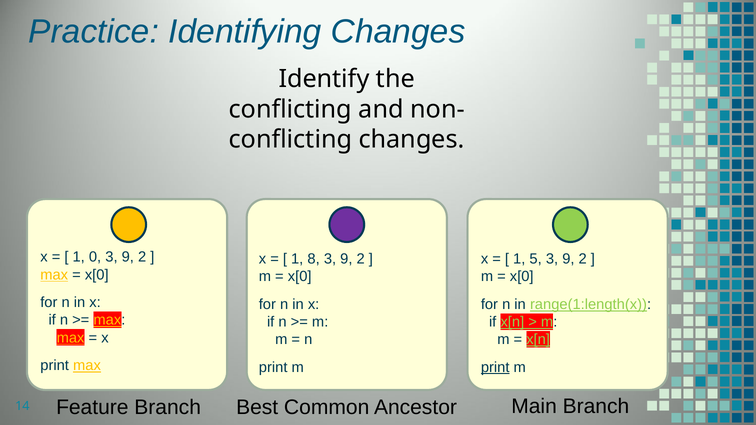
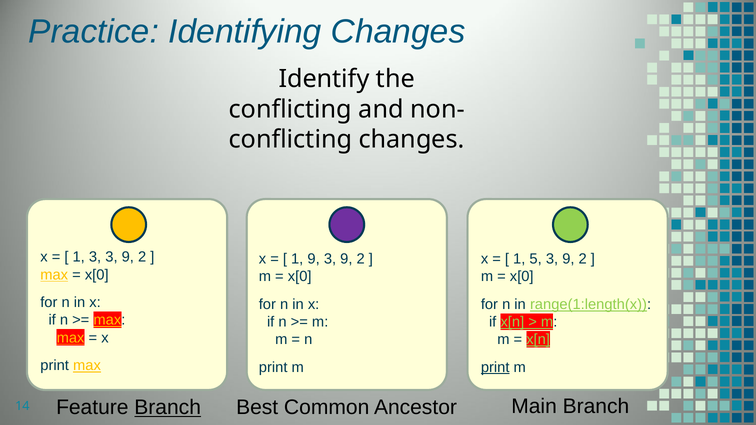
1 0: 0 -> 3
1 8: 8 -> 9
Branch at (168, 408) underline: none -> present
